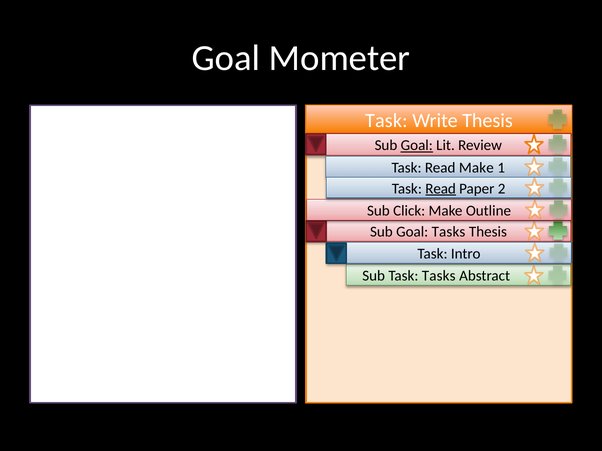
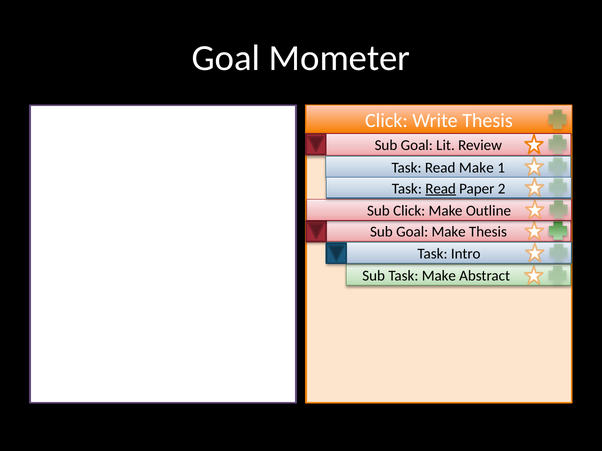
Task at (386, 121): Task -> Click
Goal at (417, 146) underline: present -> none
Goal Tasks: Tasks -> Make
Task Tasks: Tasks -> Make
